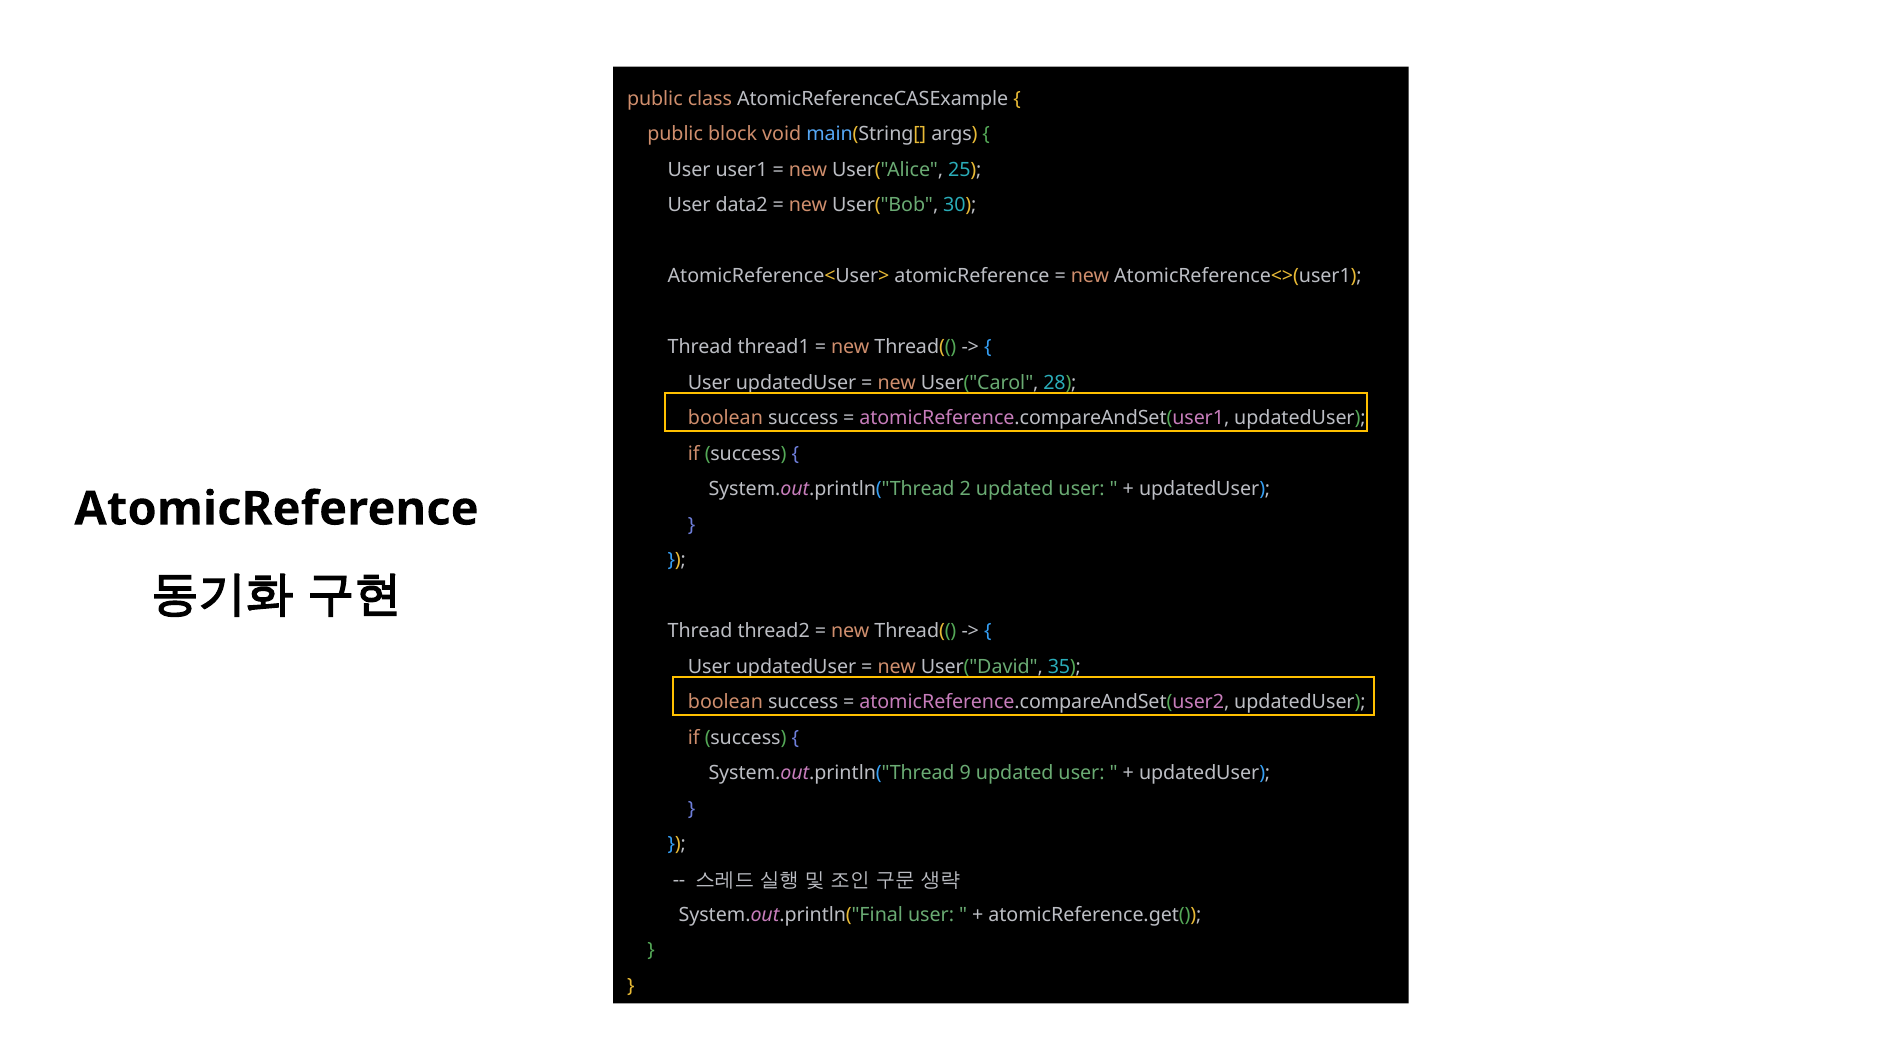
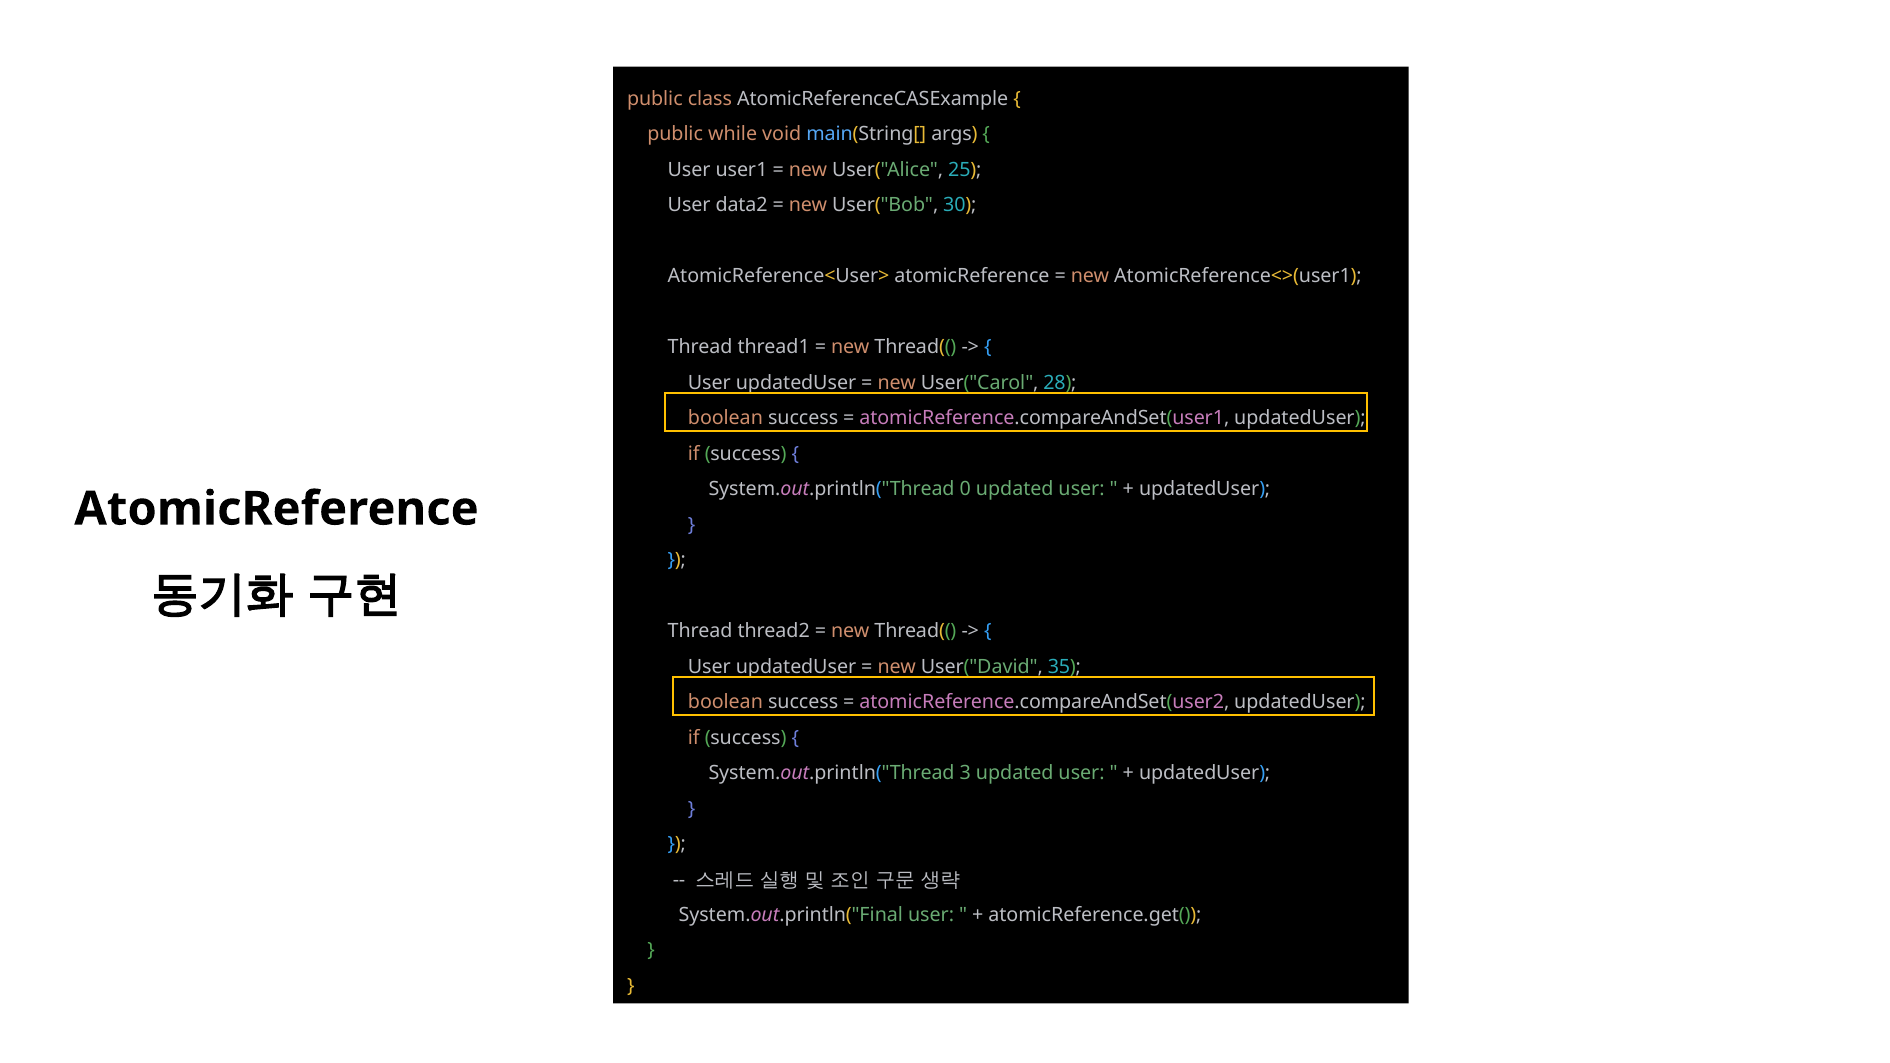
block: block -> while
2: 2 -> 0
9: 9 -> 3
